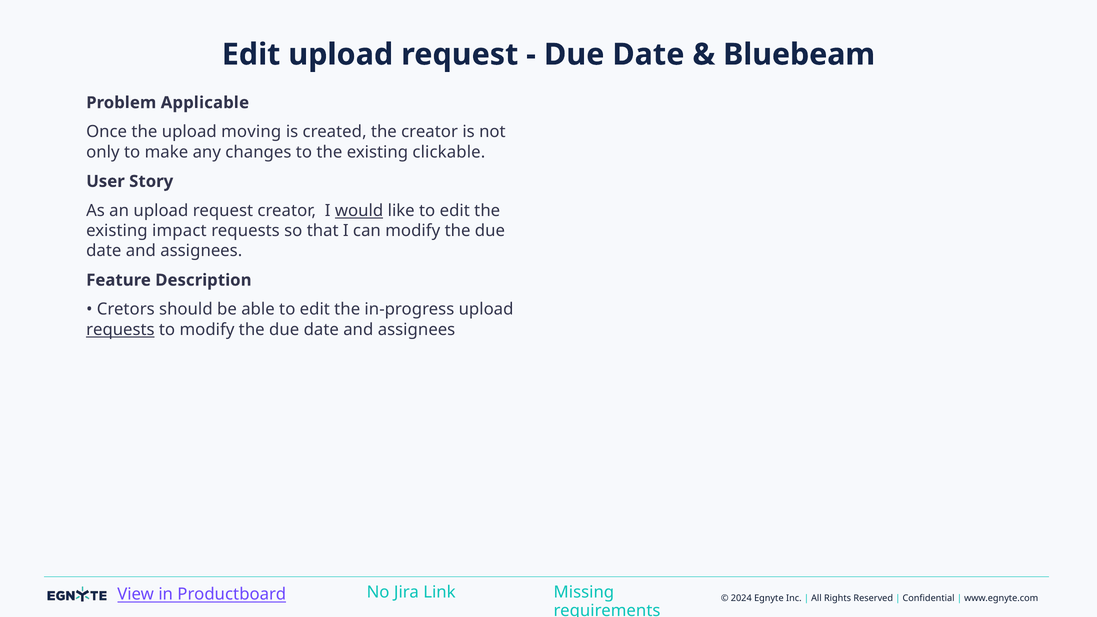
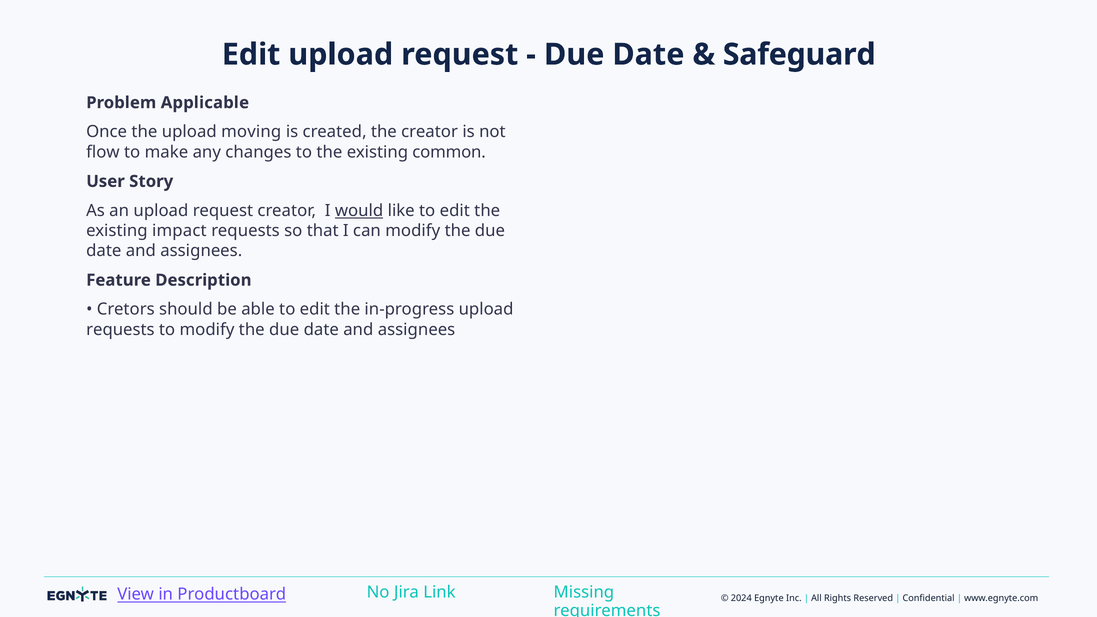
Bluebeam: Bluebeam -> Safeguard
only: only -> flow
clickable: clickable -> common
requests at (120, 330) underline: present -> none
